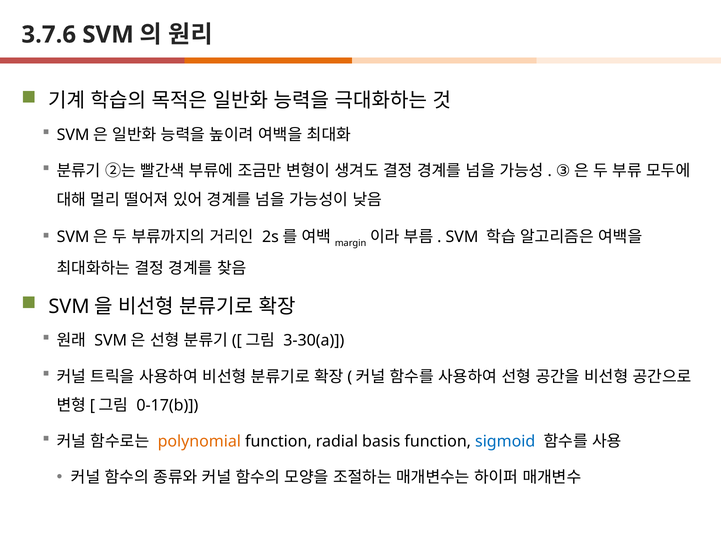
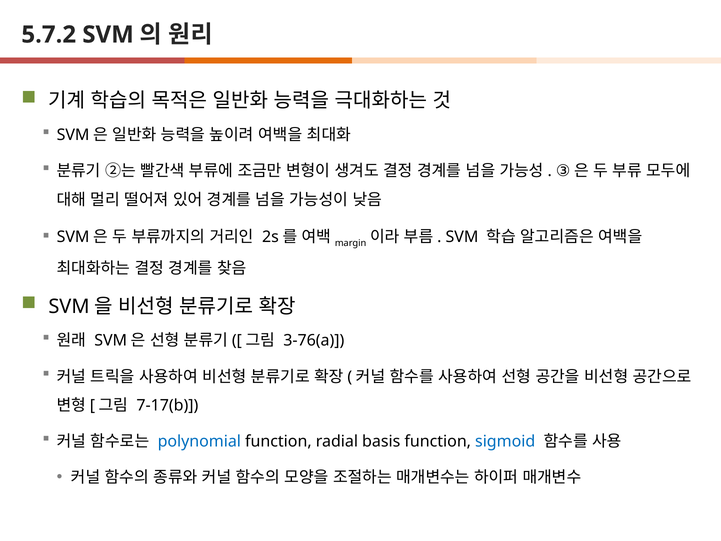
3.7.6: 3.7.6 -> 5.7.2
3-30(a: 3-30(a -> 3-76(a
0-17(b: 0-17(b -> 7-17(b
polynomial colour: orange -> blue
